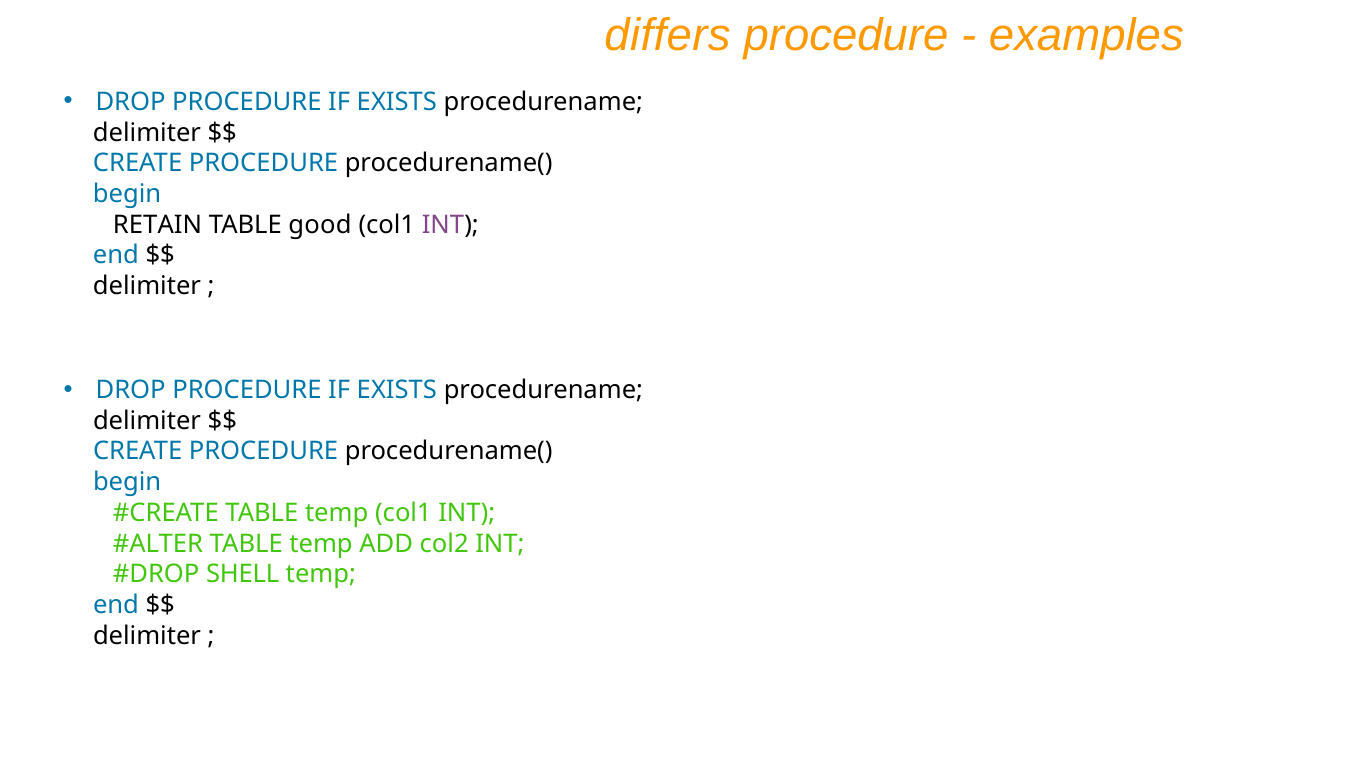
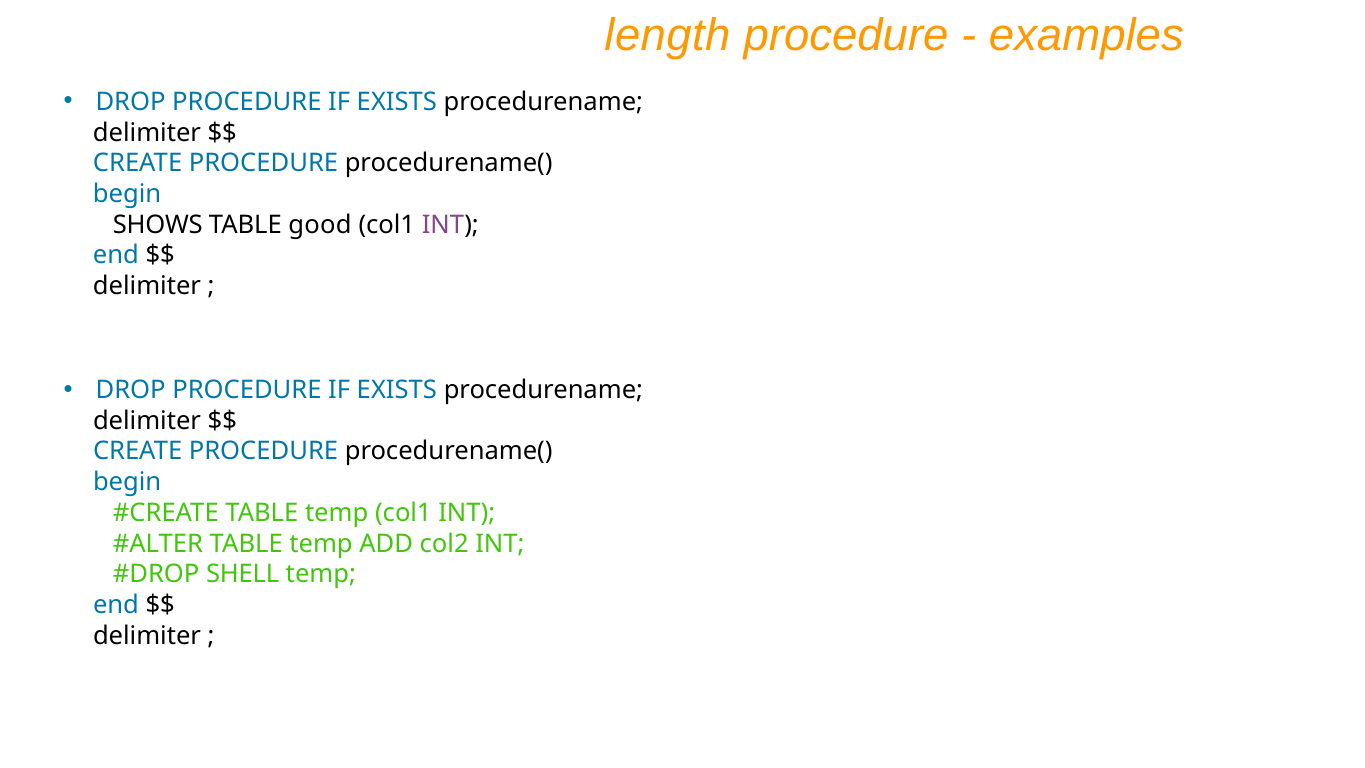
differs: differs -> length
RETAIN: RETAIN -> SHOWS
